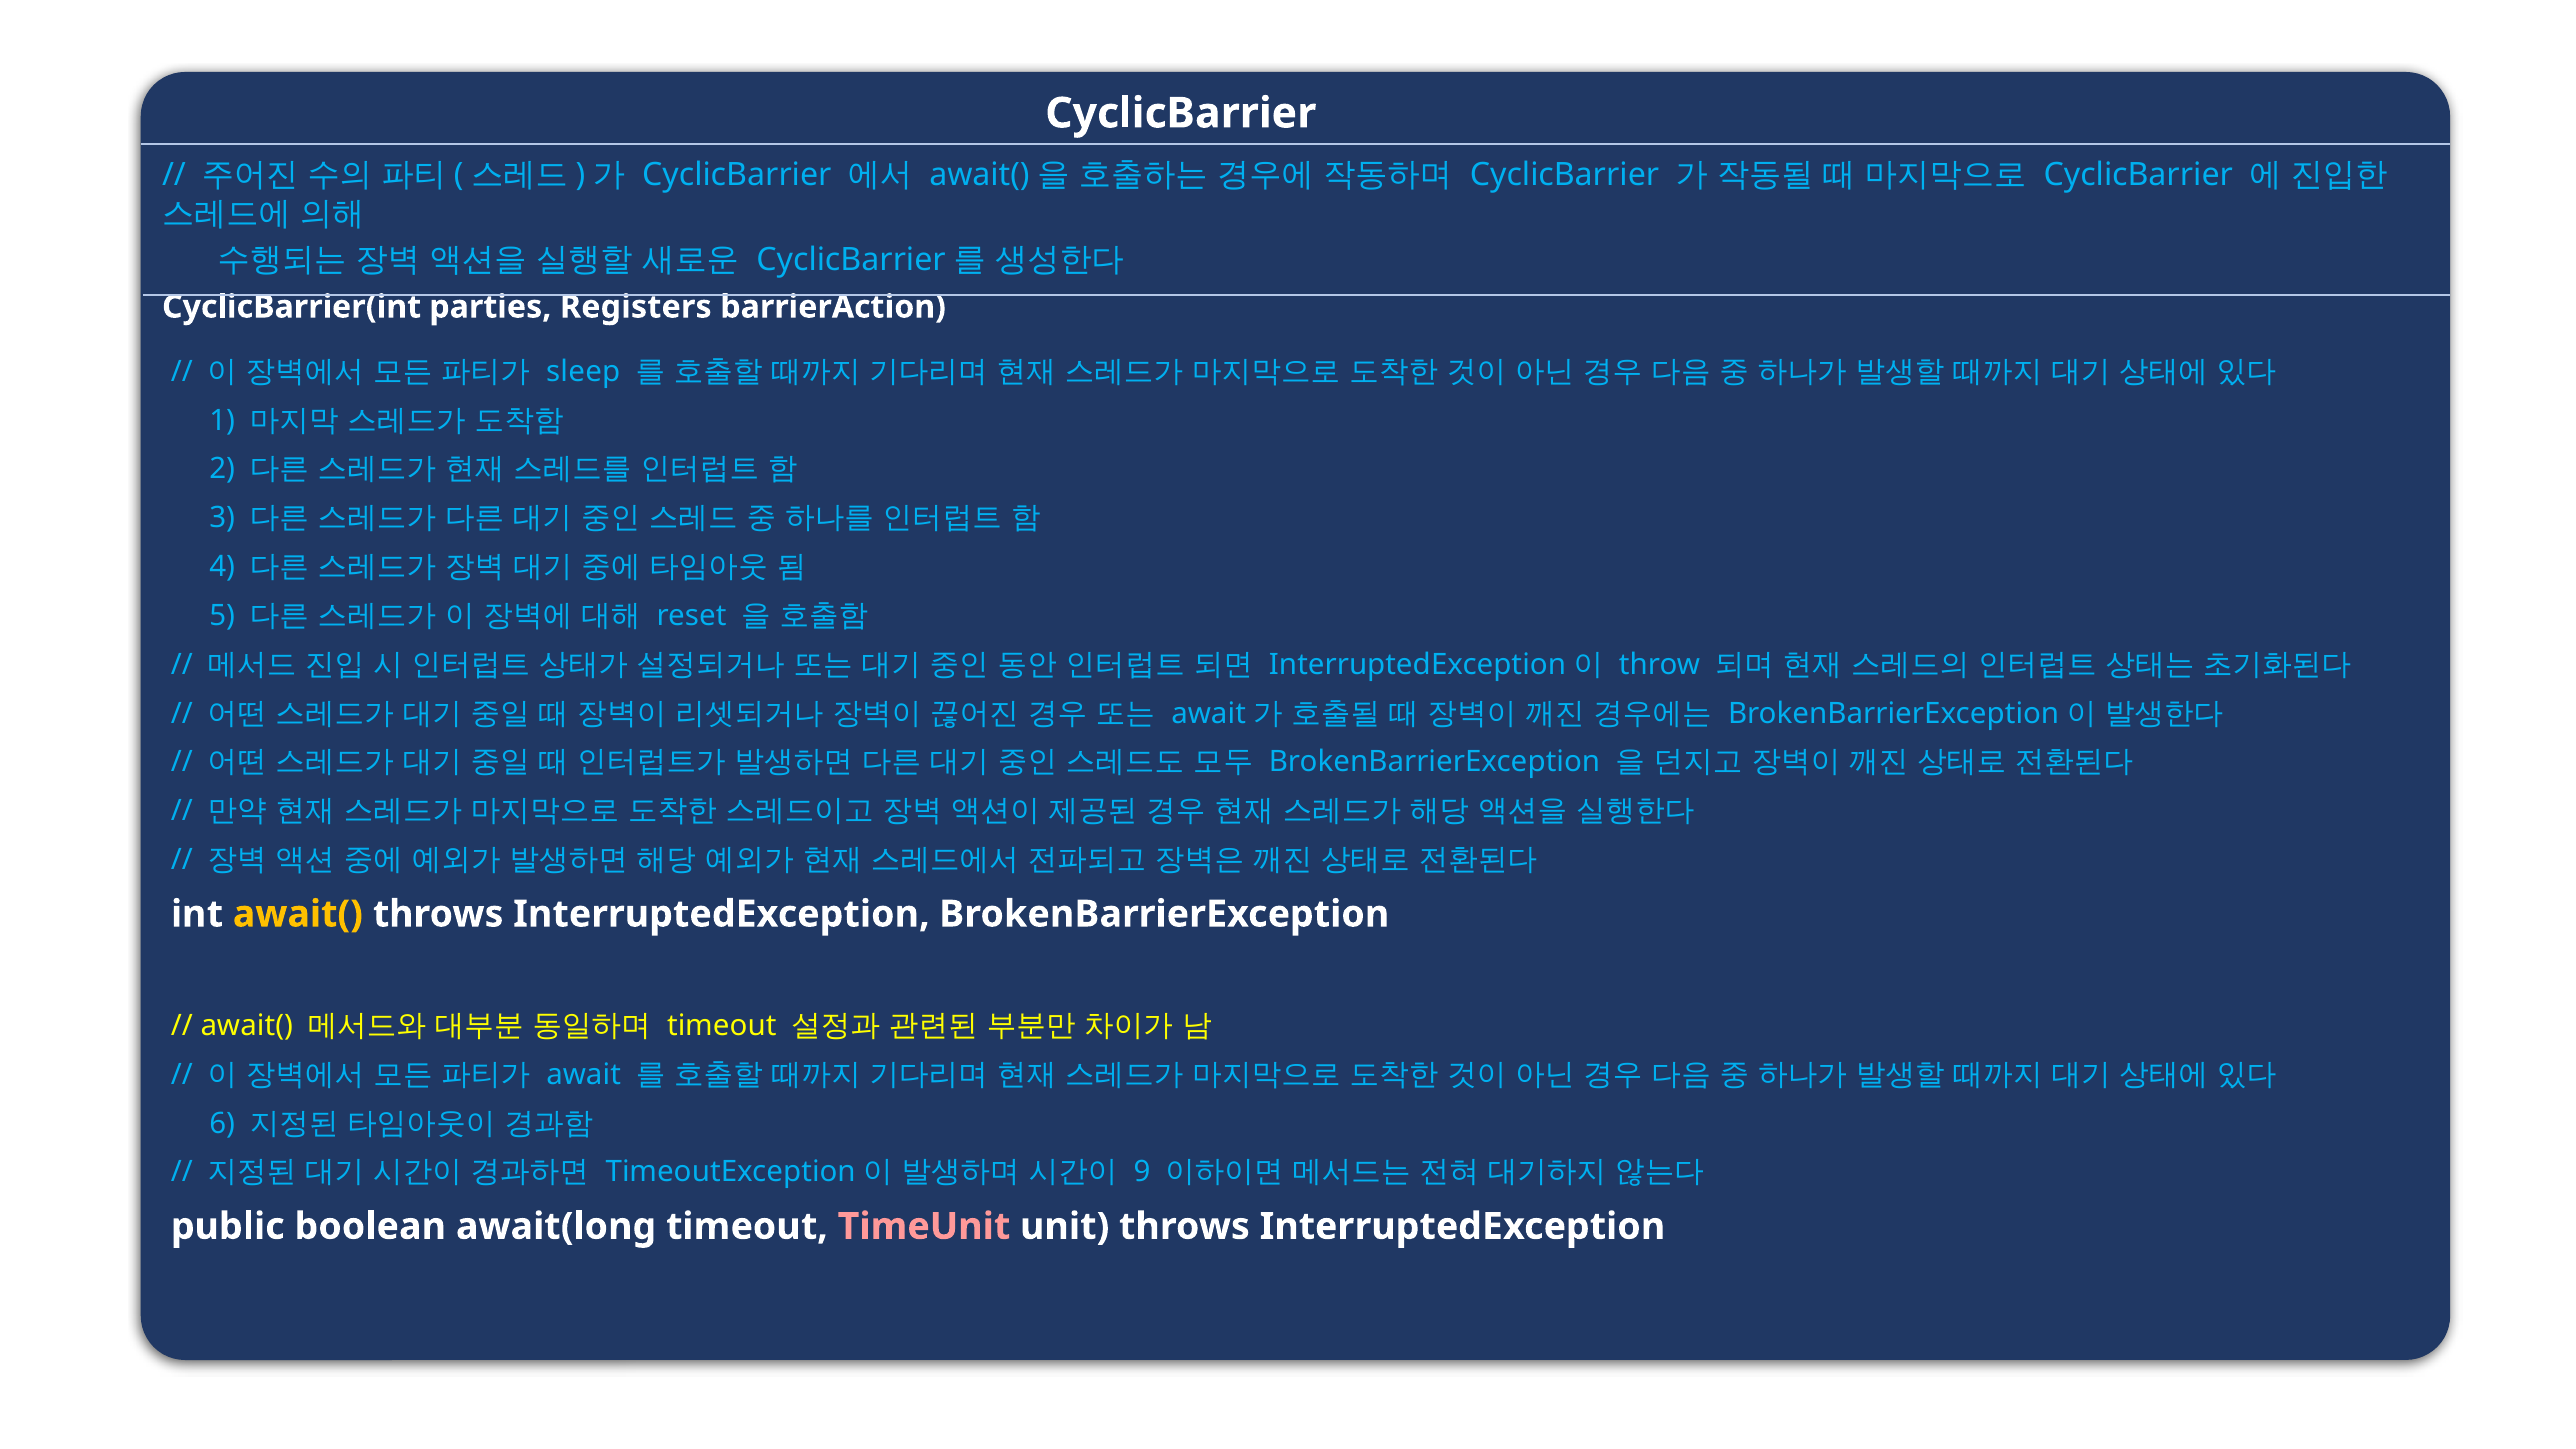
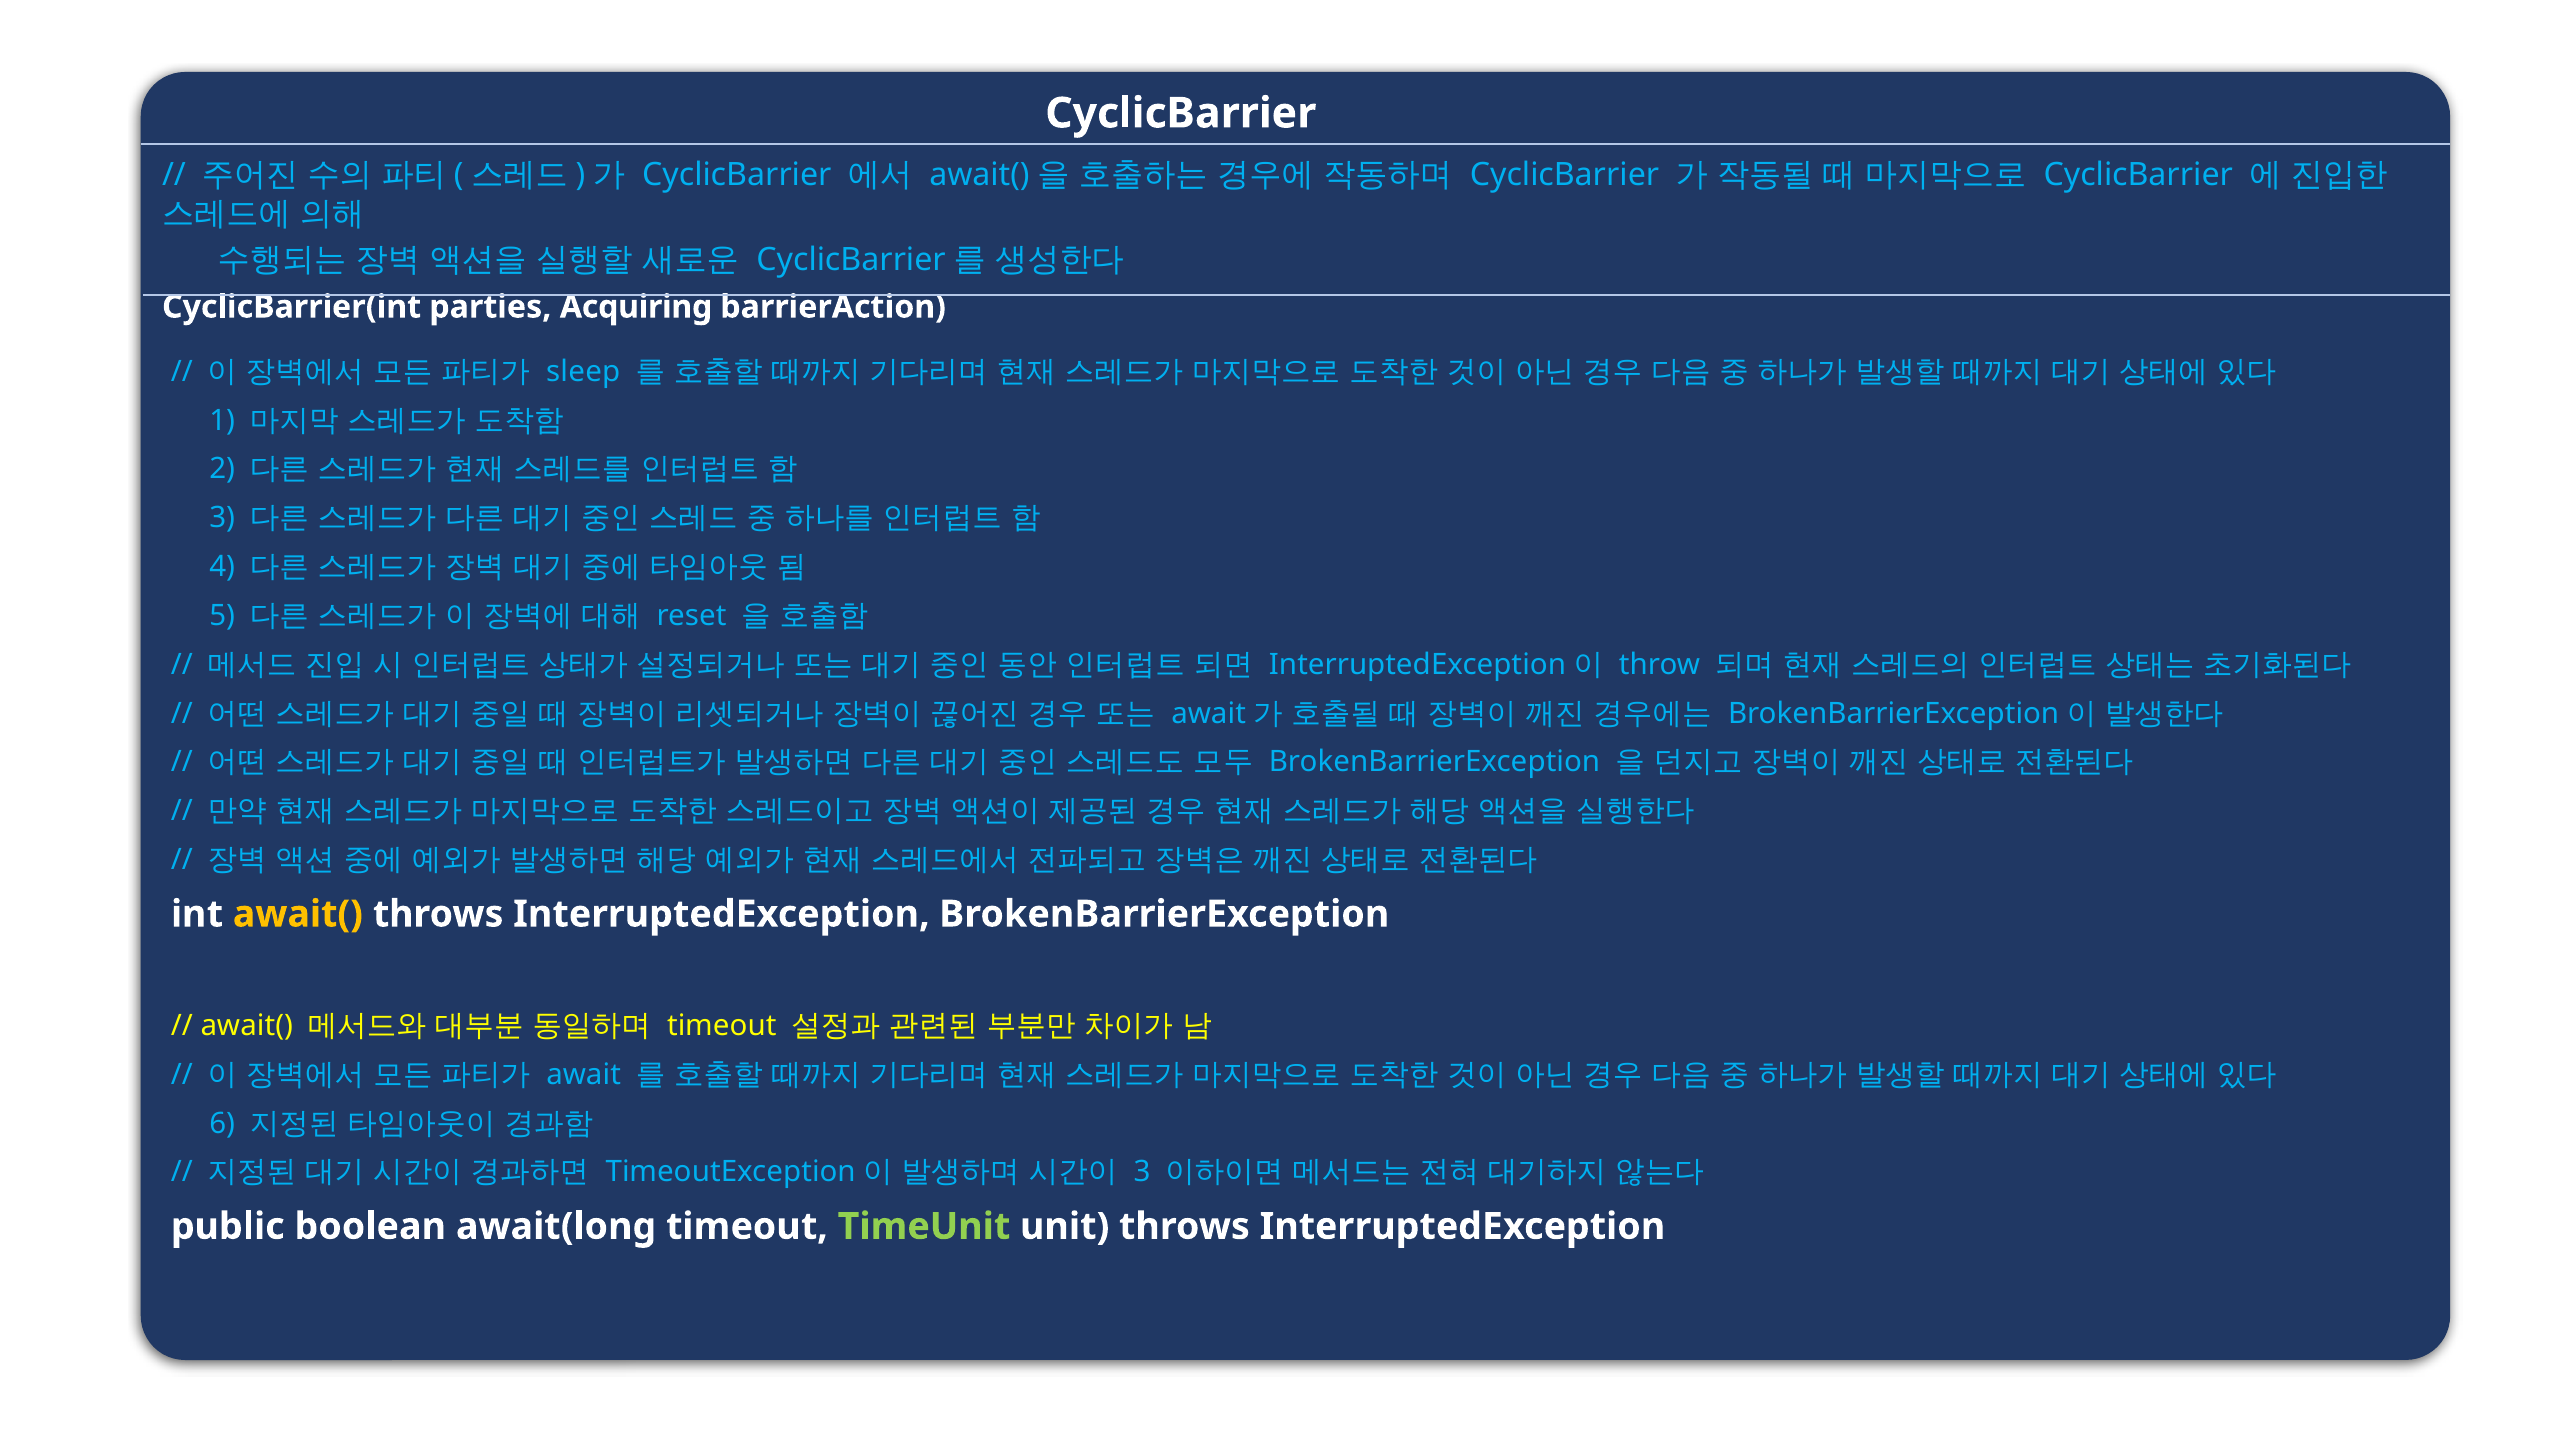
Registers: Registers -> Acquiring
9 at (1142, 1172): 9 -> 3
TimeUnit colour: pink -> light green
